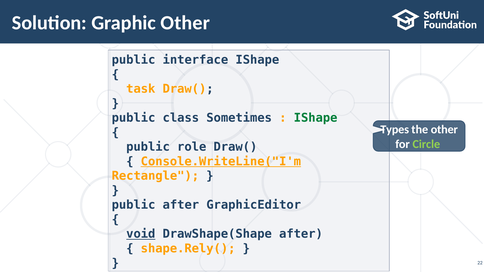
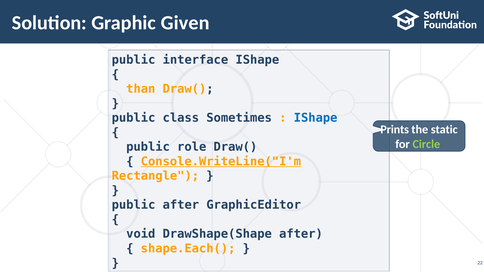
Graphic Other: Other -> Given
task: task -> than
IShape at (316, 118) colour: green -> blue
Types: Types -> Prints
the other: other -> static
void underline: present -> none
shape.Rely(: shape.Rely( -> shape.Each(
